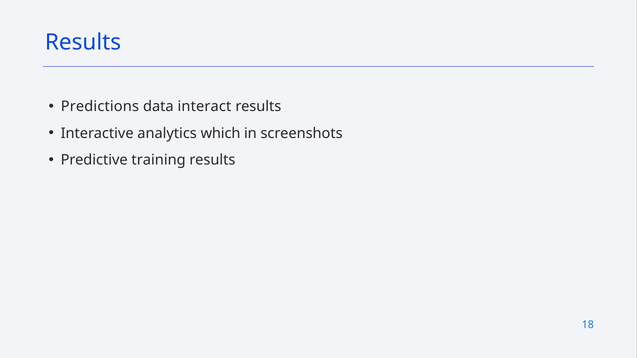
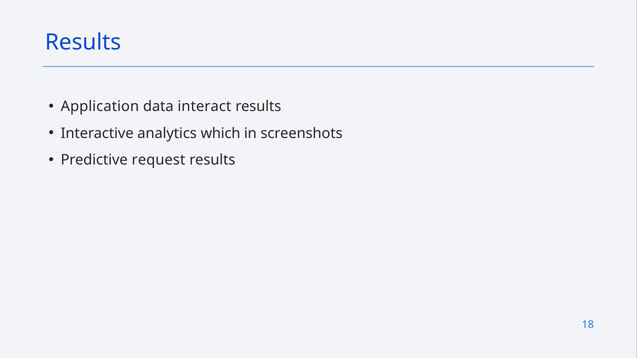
Predictions: Predictions -> Application
training: training -> request
